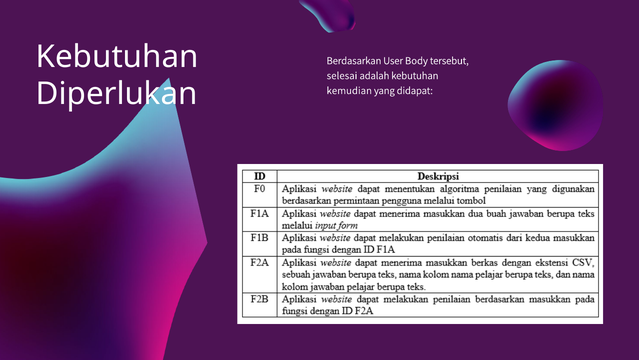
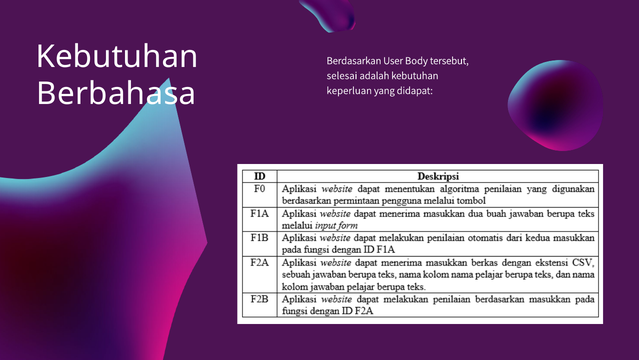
Diperlukan: Diperlukan -> Berbahasa
kemudian: kemudian -> keperluan
